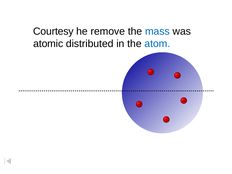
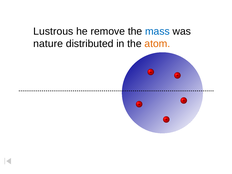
Courtesy: Courtesy -> Lustrous
atomic: atomic -> nature
atom colour: blue -> orange
